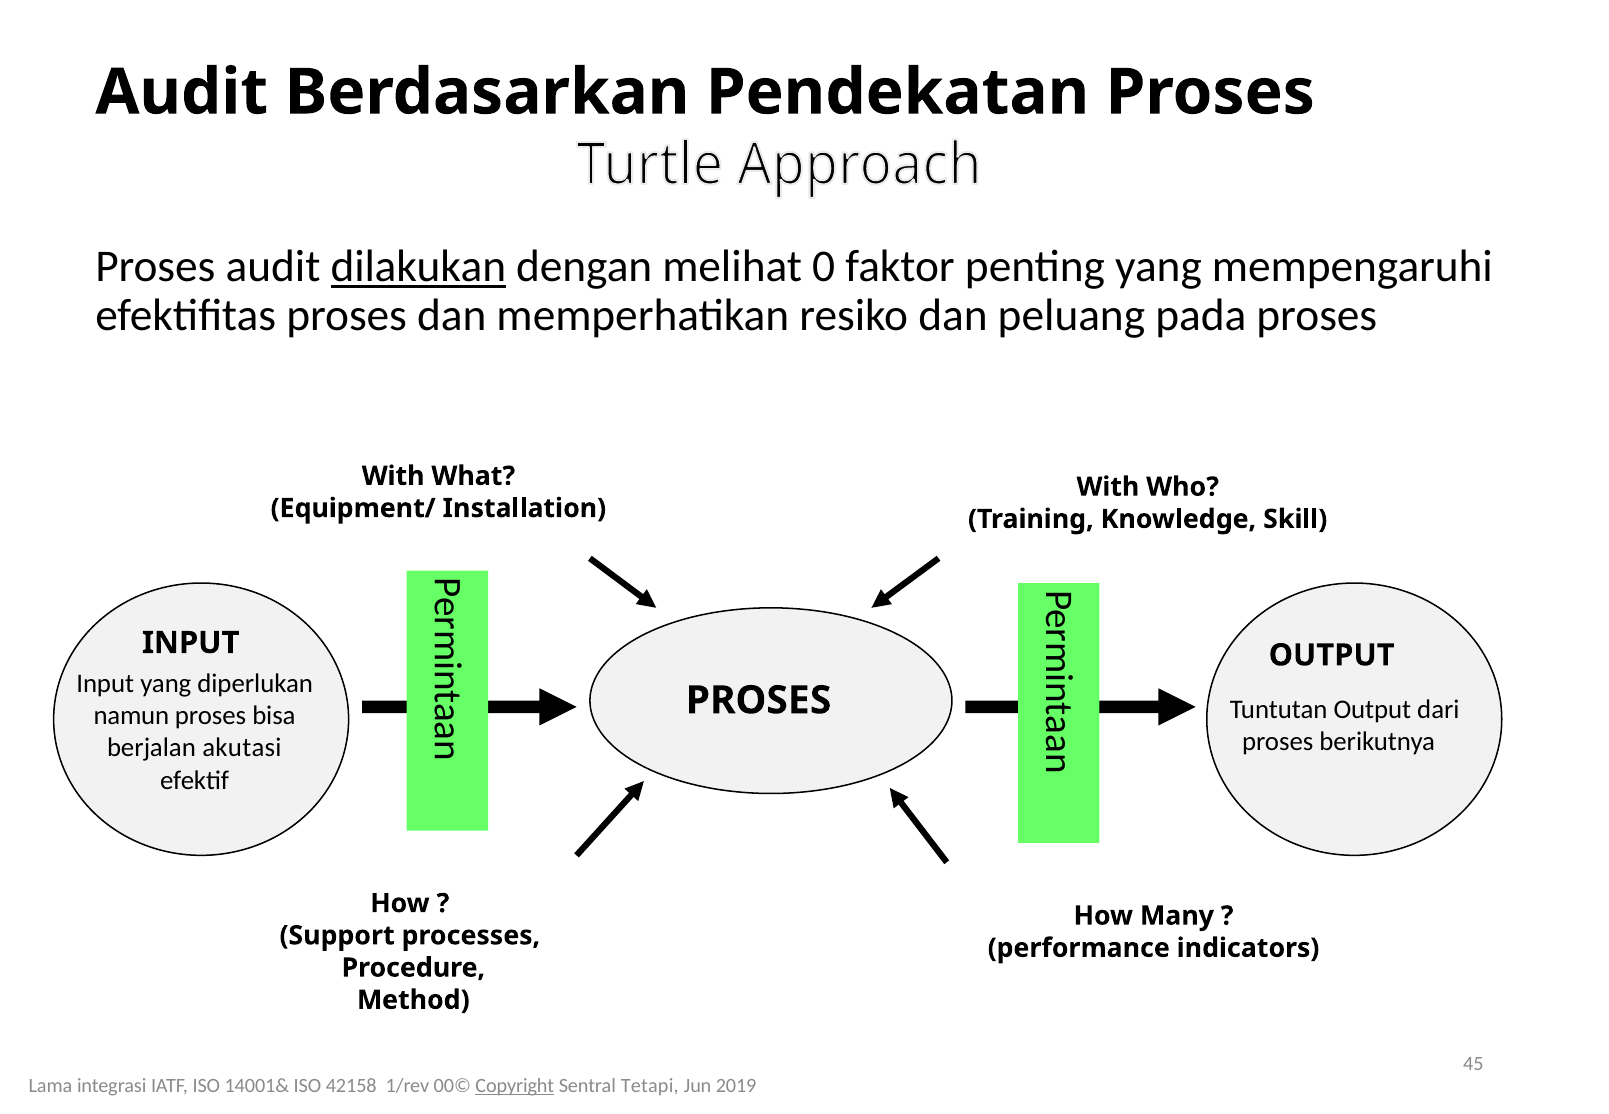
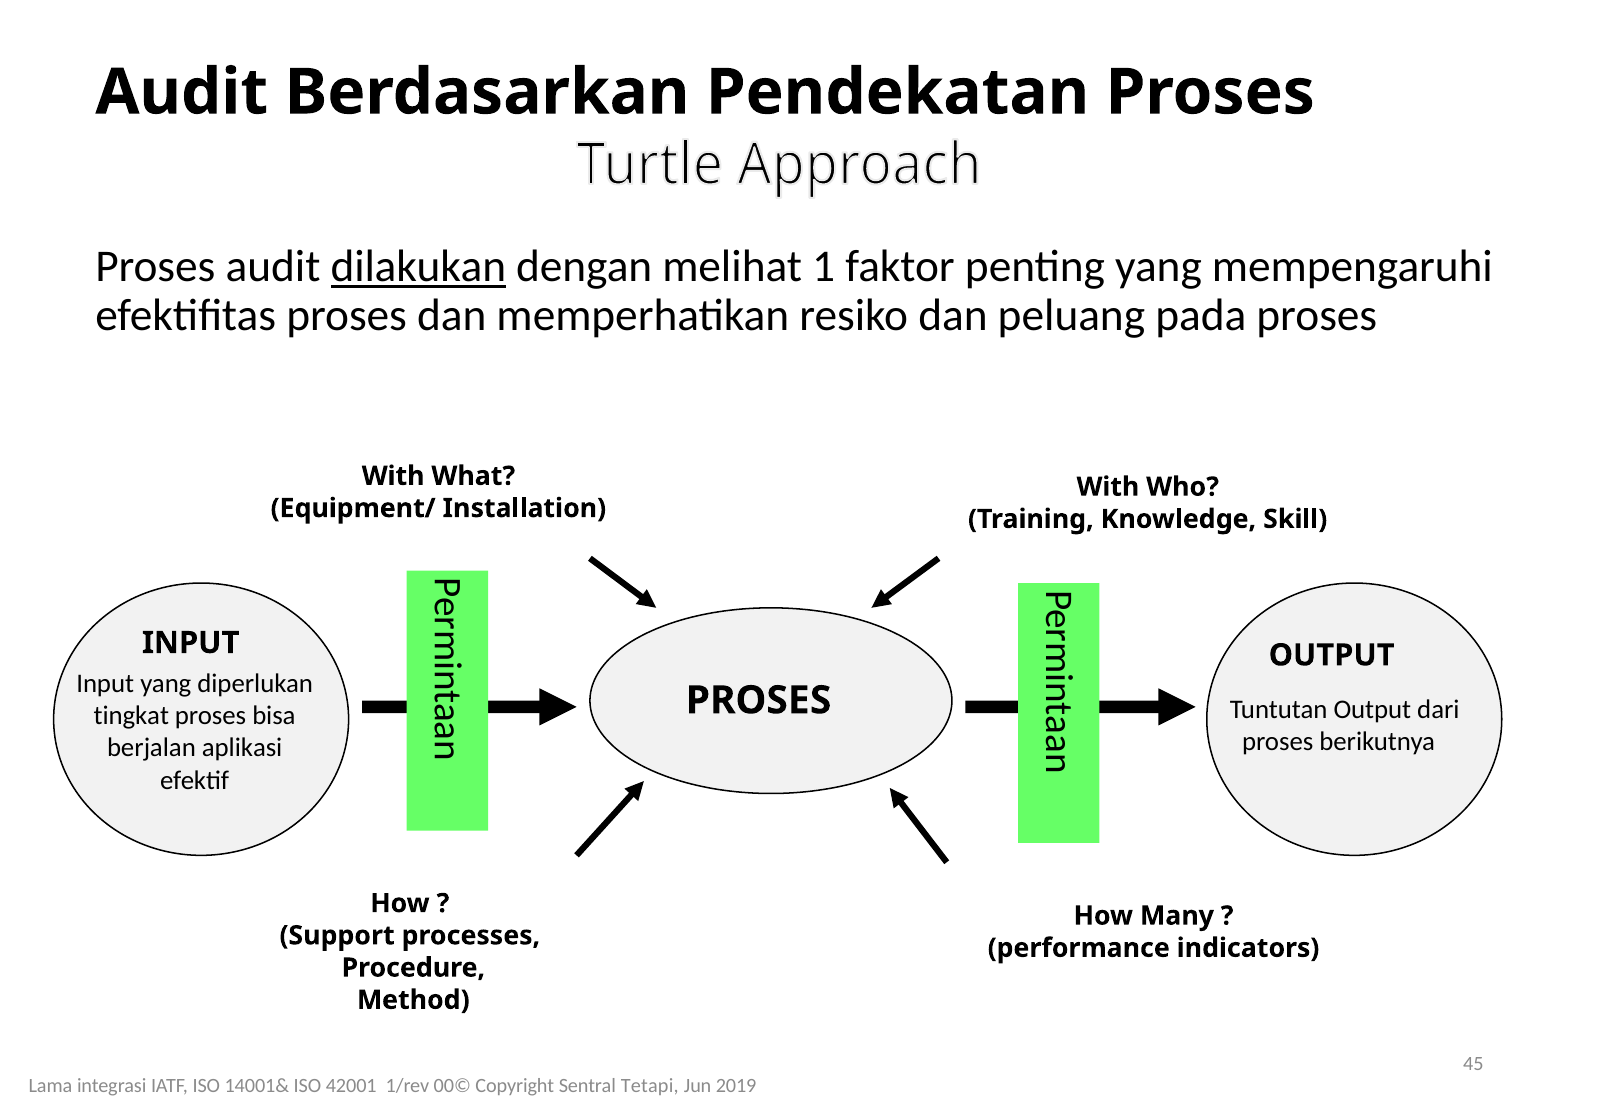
0: 0 -> 1
namun: namun -> tingkat
akutasi: akutasi -> aplikasi
42158: 42158 -> 42001
Copyright underline: present -> none
